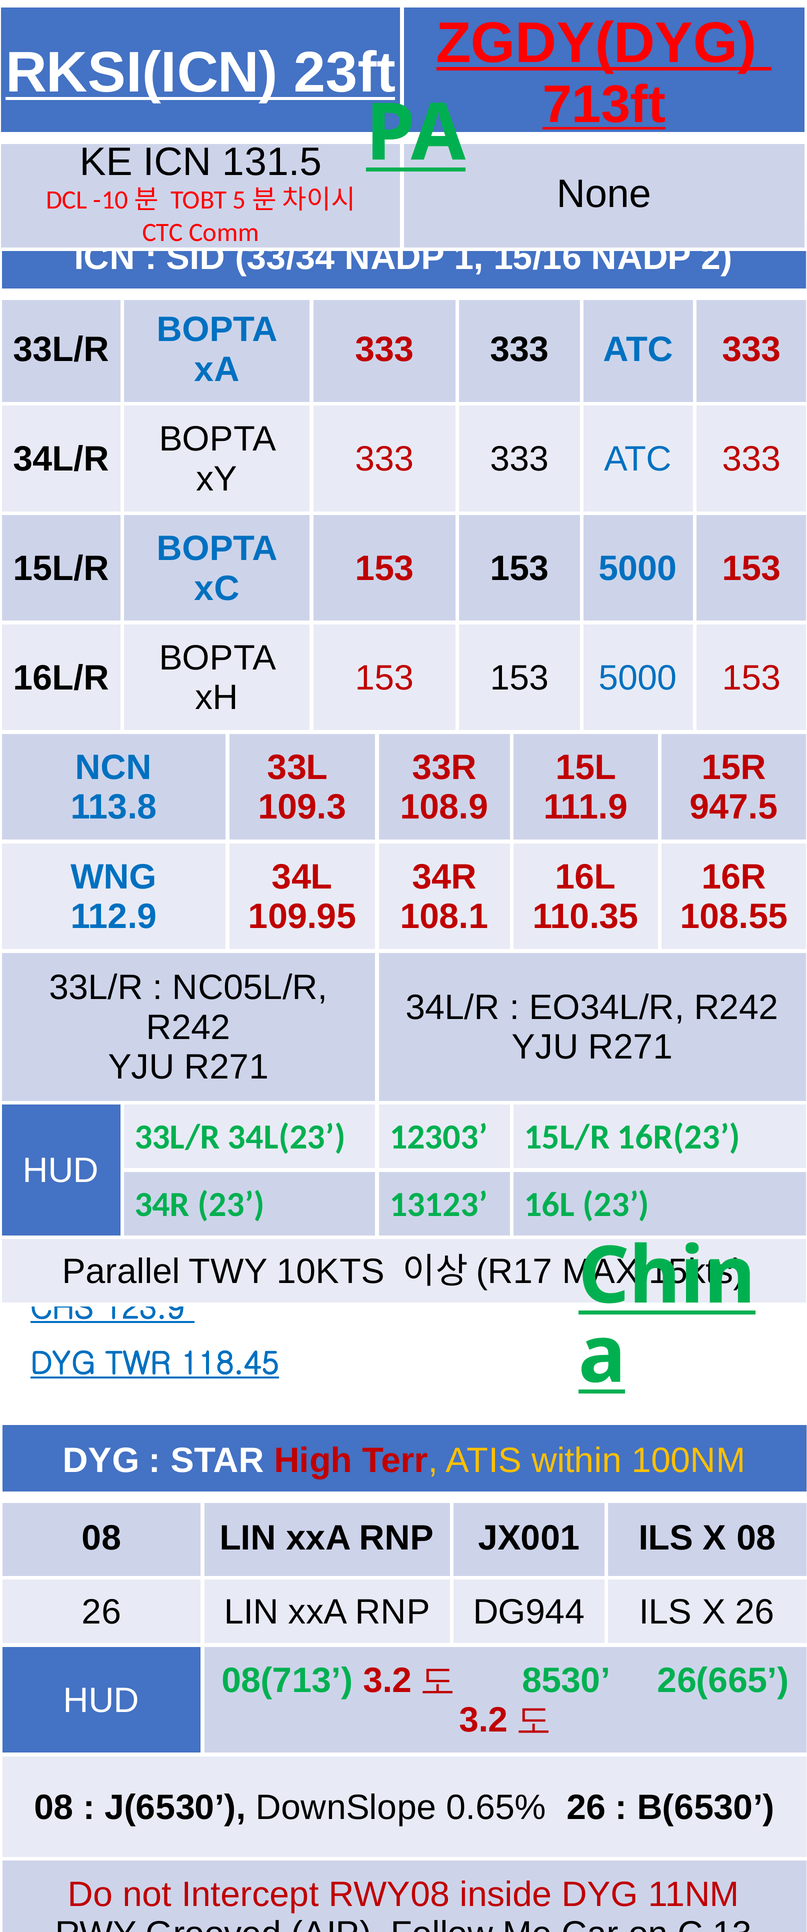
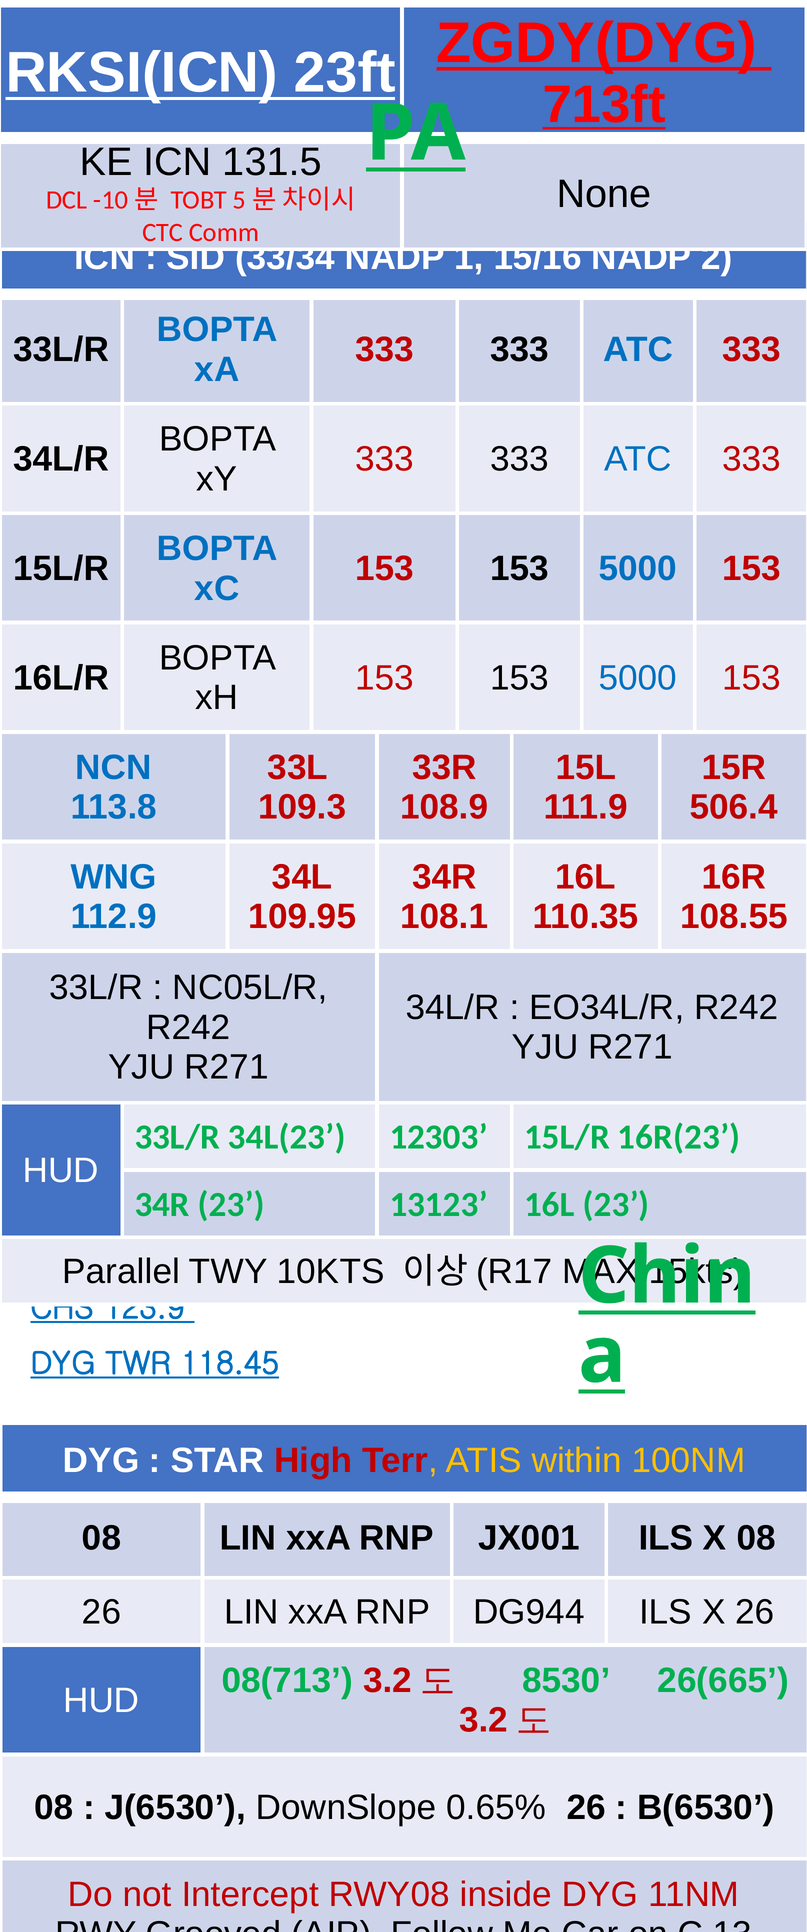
947.5: 947.5 -> 506.4
